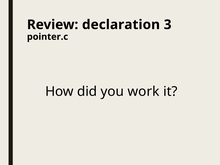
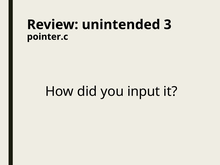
declaration: declaration -> unintended
work: work -> input
